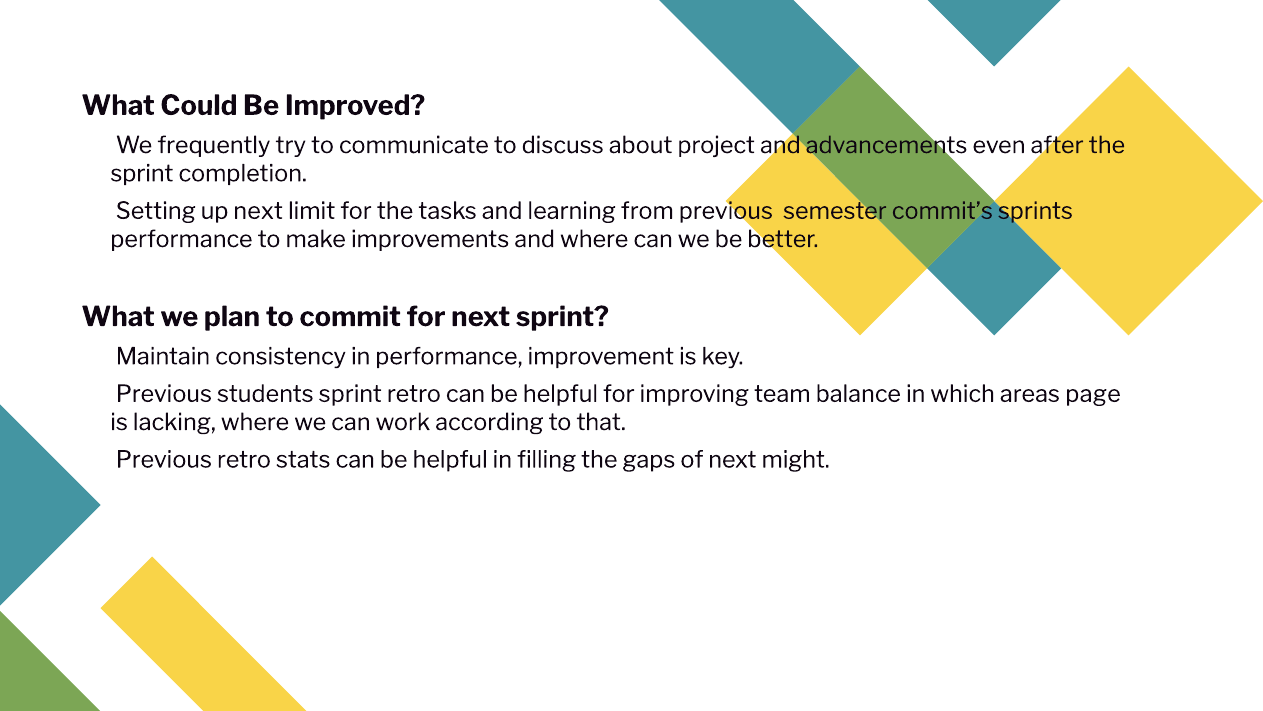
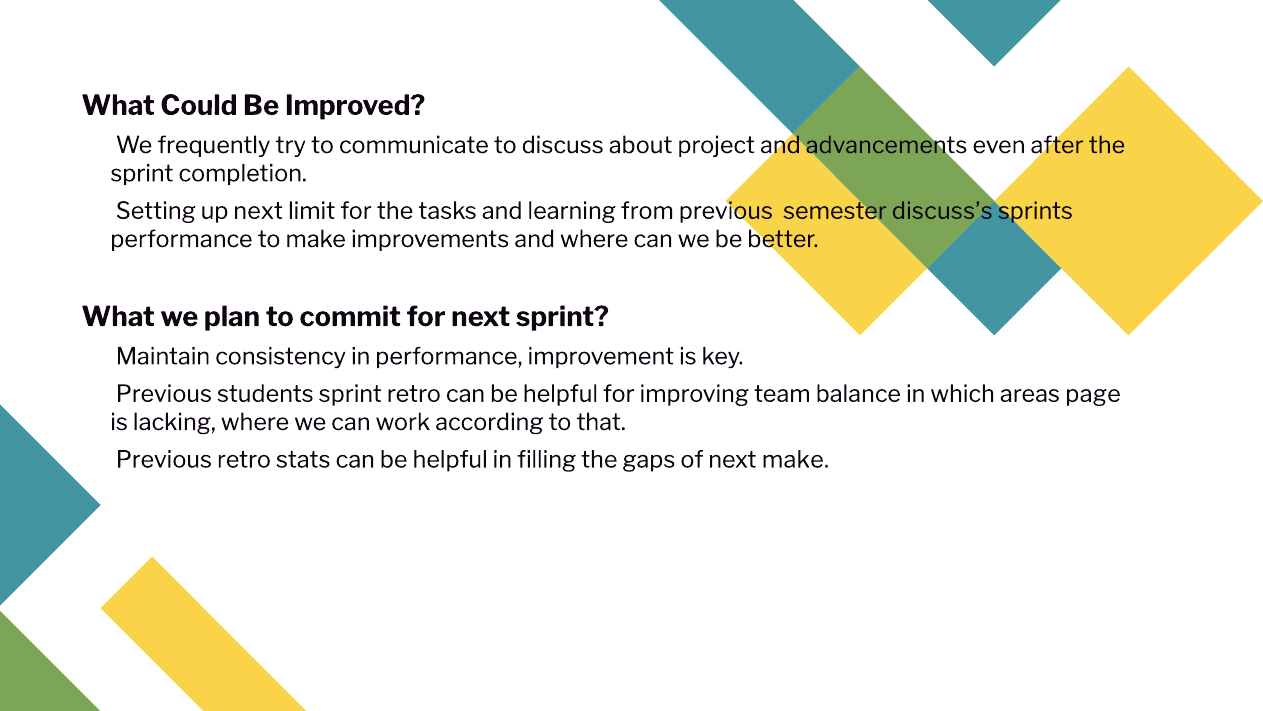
commit’s: commit’s -> discuss’s
next might: might -> make
